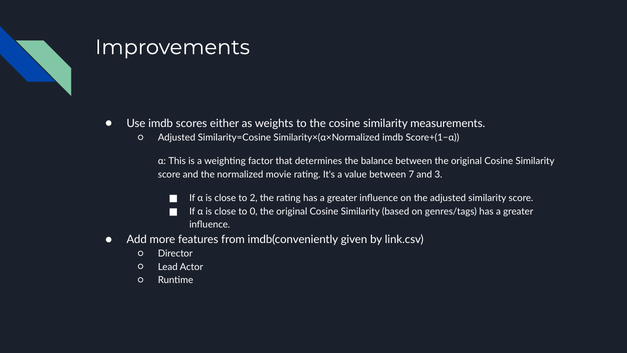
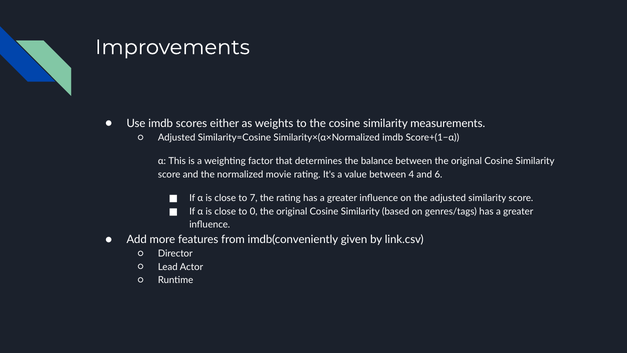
7: 7 -> 4
3: 3 -> 6
2: 2 -> 7
